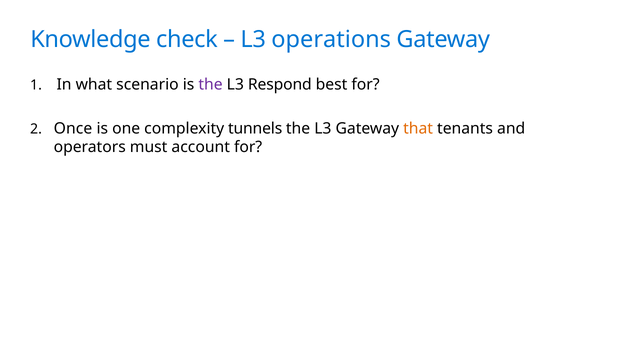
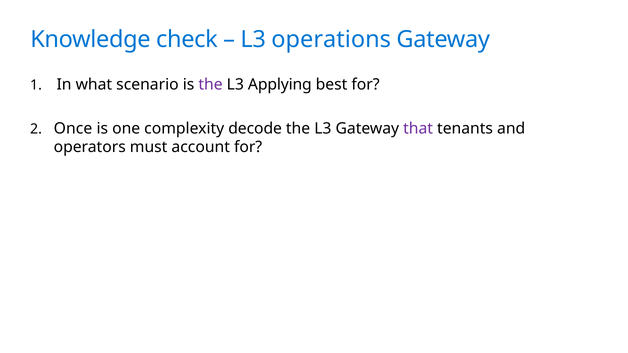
Respond: Respond -> Applying
tunnels: tunnels -> decode
that colour: orange -> purple
